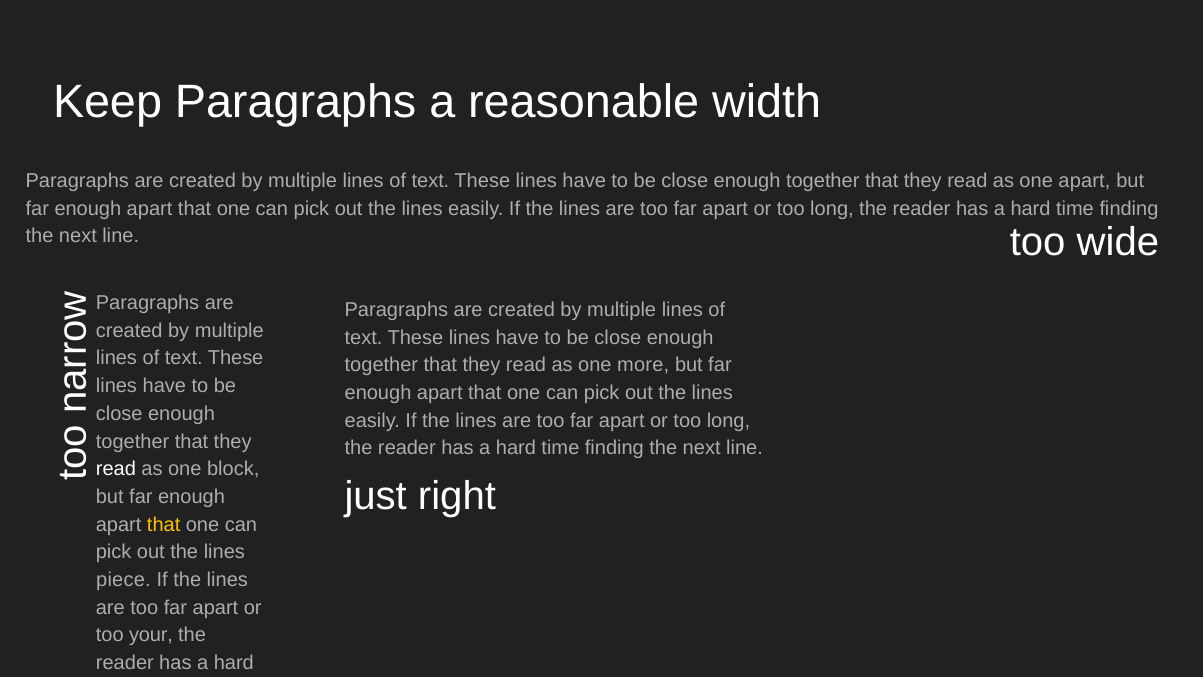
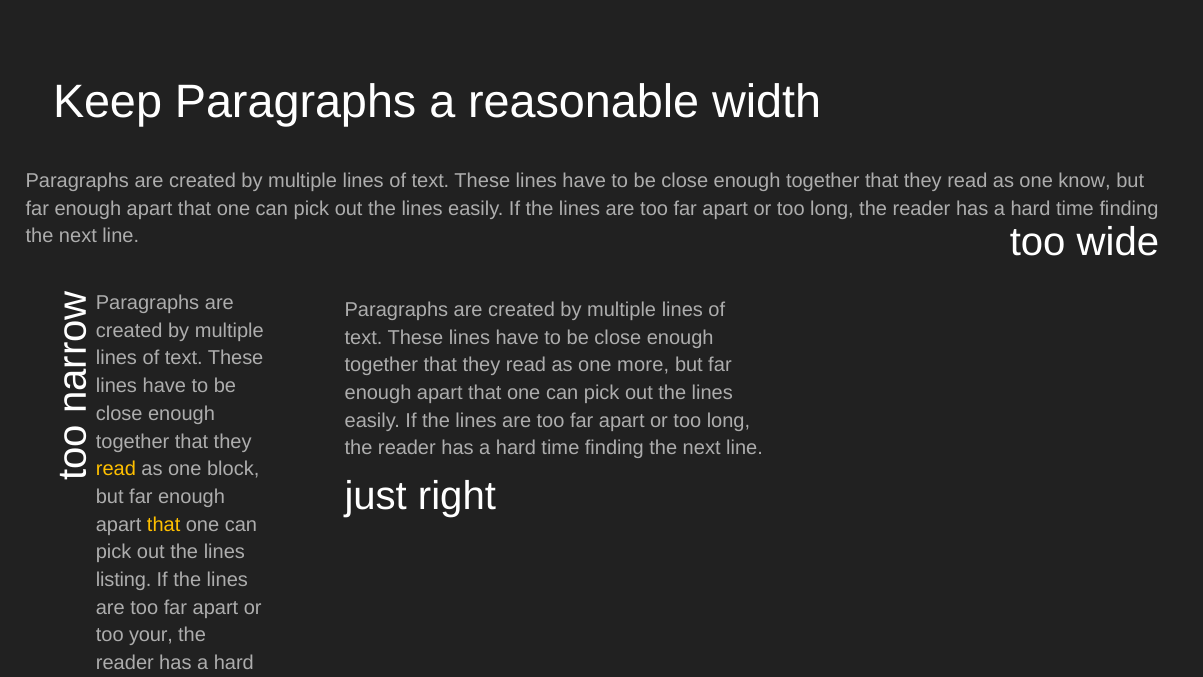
one apart: apart -> know
read at (116, 469) colour: white -> yellow
piece: piece -> listing
